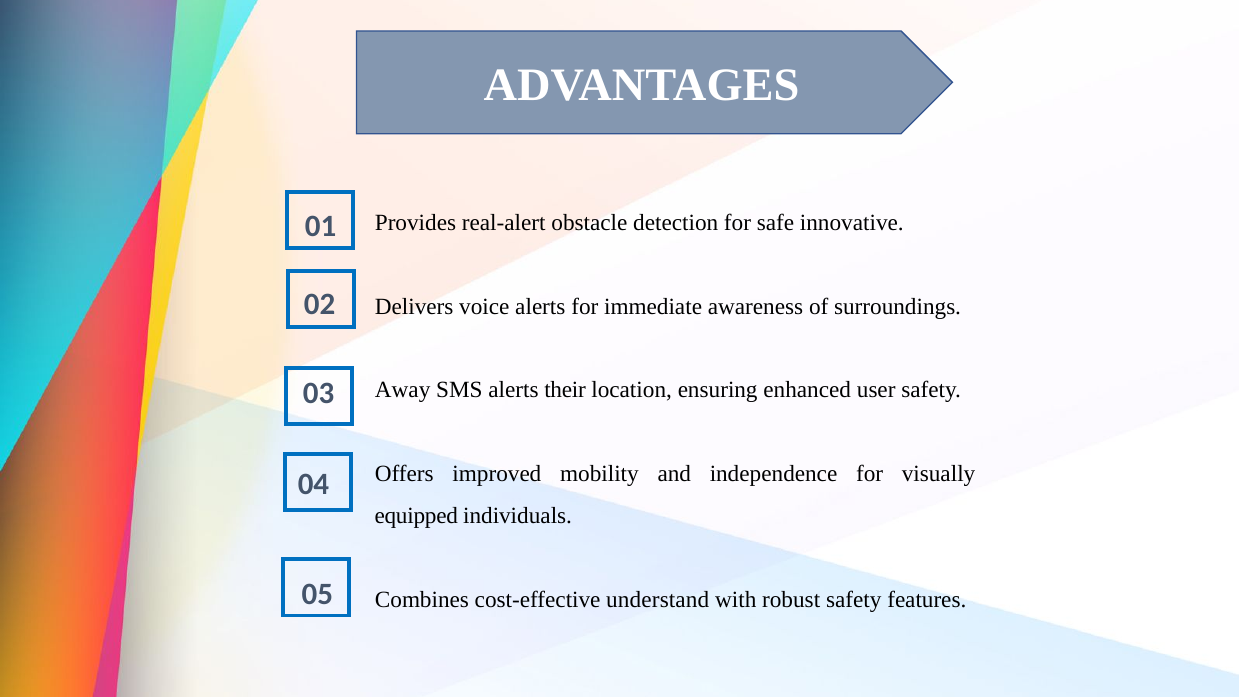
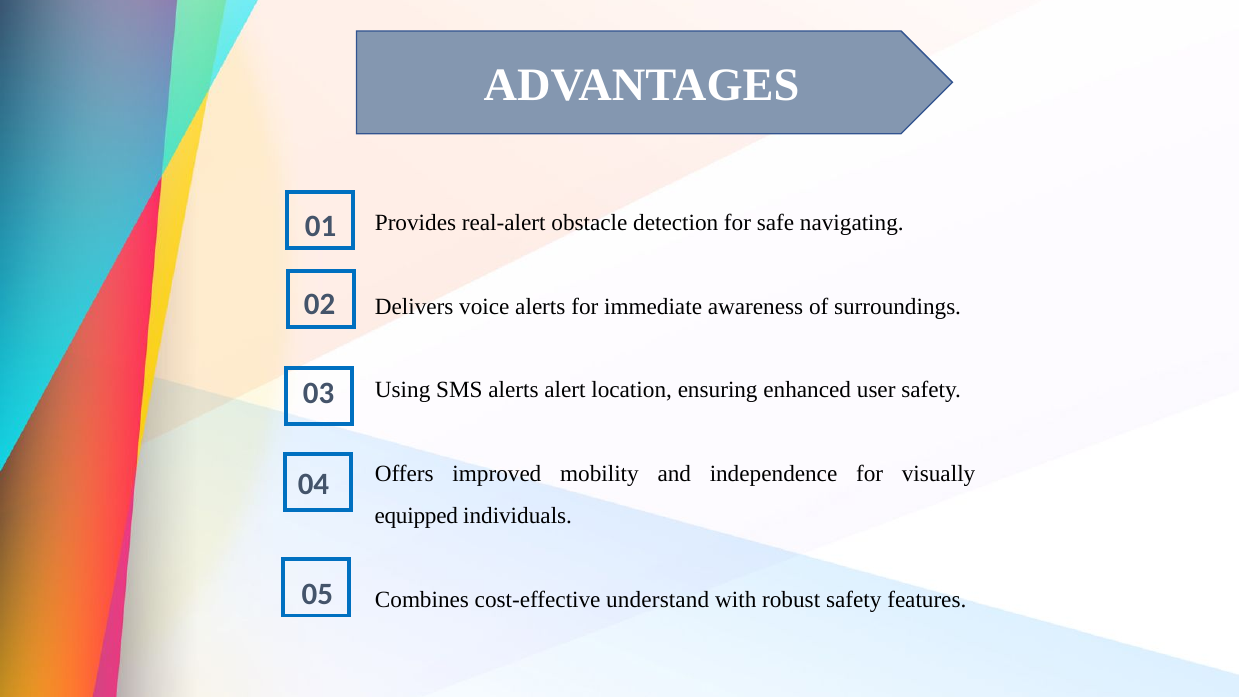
innovative: innovative -> navigating
Away: Away -> Using
their: their -> alert
